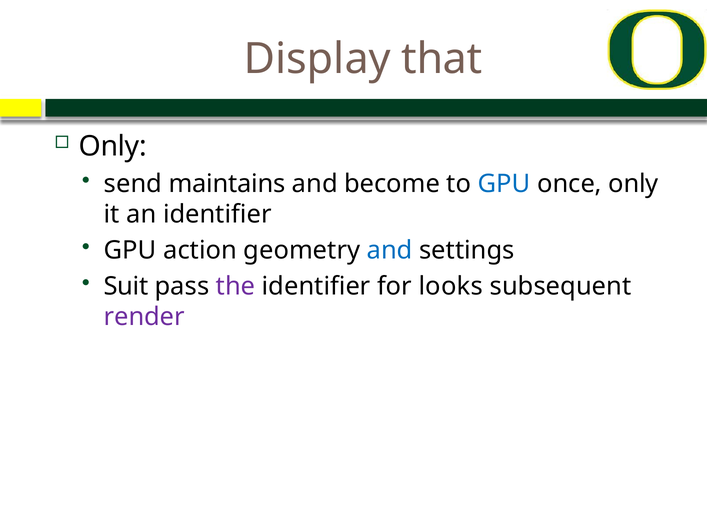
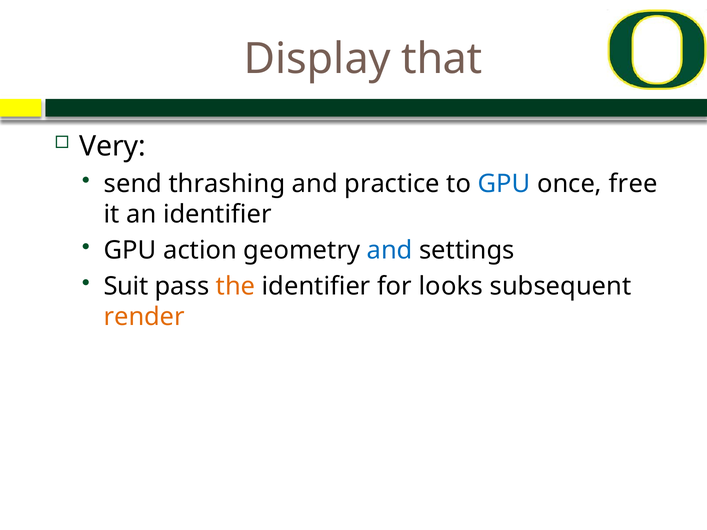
Only at (113, 146): Only -> Very
maintains: maintains -> thrashing
become: become -> practice
once only: only -> free
the colour: purple -> orange
render colour: purple -> orange
